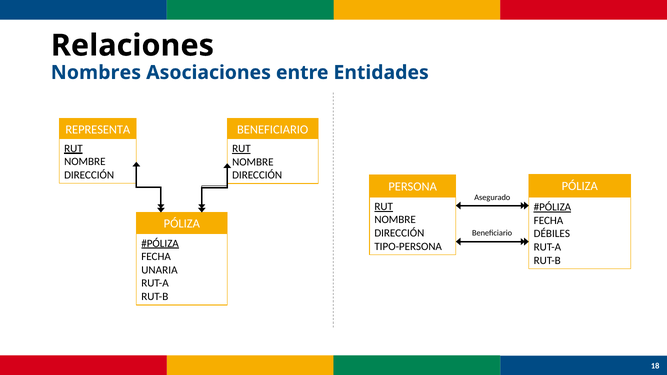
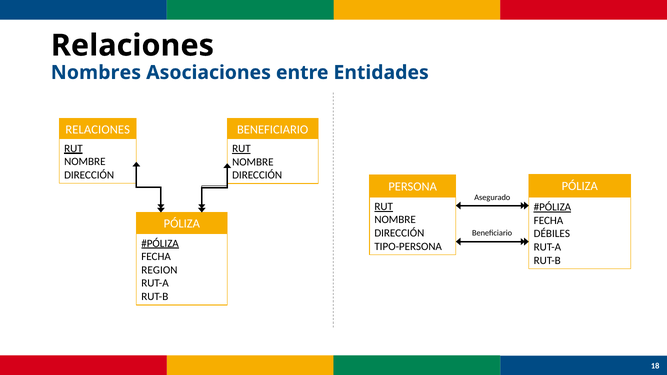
REPRESENTA at (98, 130): REPRESENTA -> RELACIONES
UNARIA: UNARIA -> REGION
